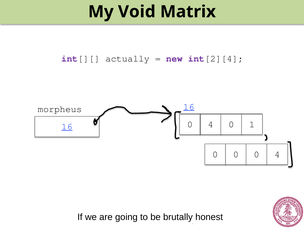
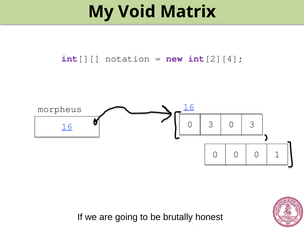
actually: actually -> notation
4 at (211, 124): 4 -> 3
1 at (252, 124): 1 -> 3
0 0 4: 4 -> 1
